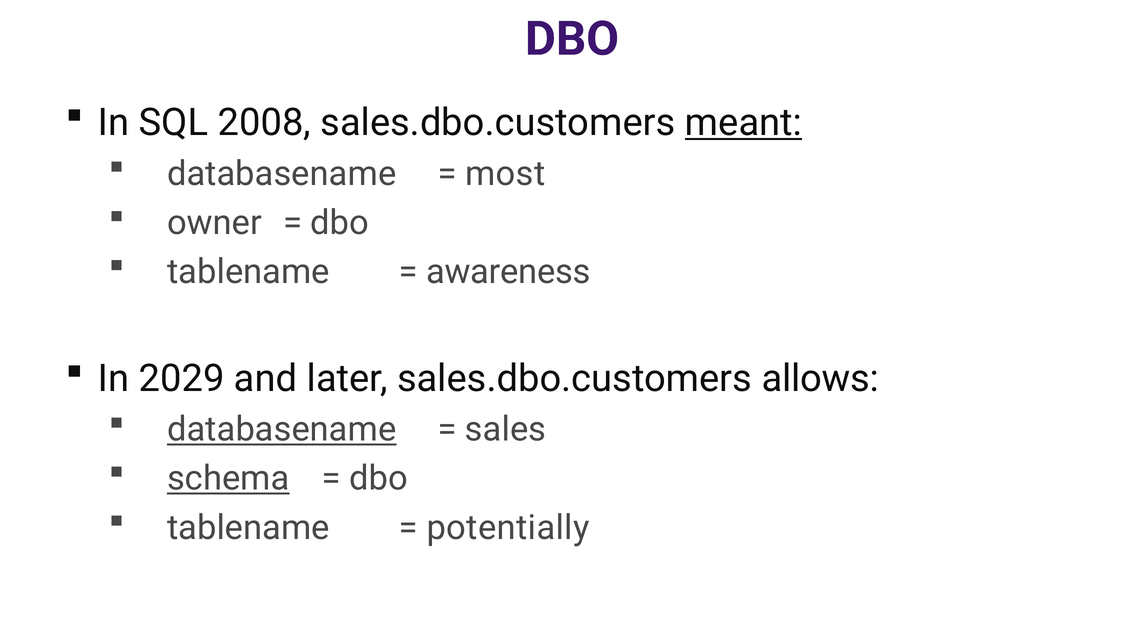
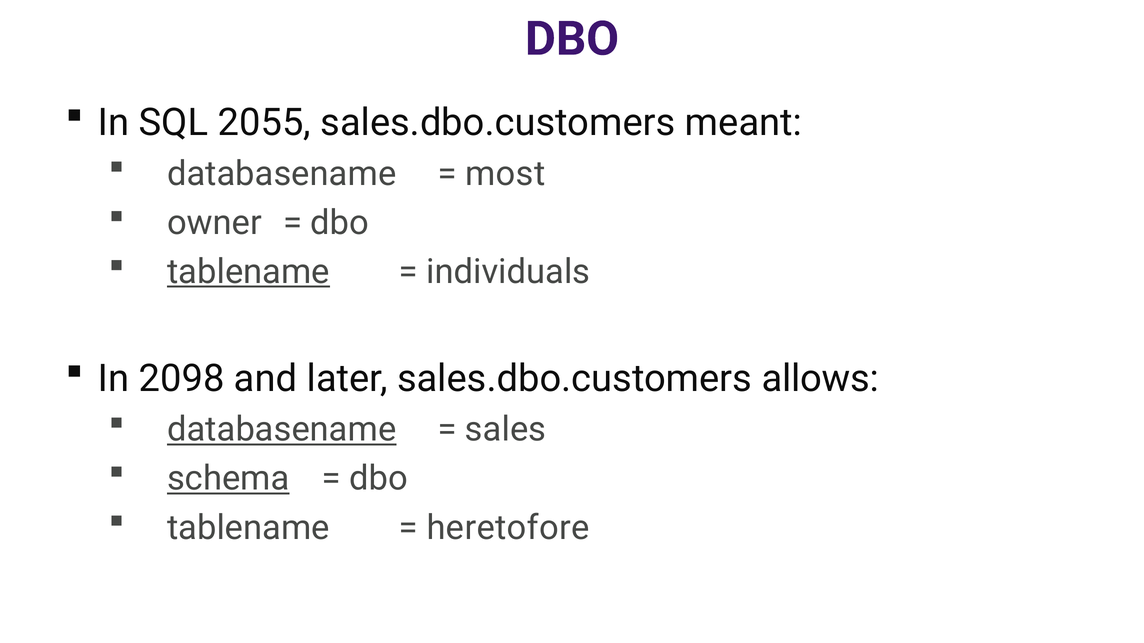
2008: 2008 -> 2055
meant underline: present -> none
tablename at (248, 272) underline: none -> present
awareness: awareness -> individuals
2029: 2029 -> 2098
potentially: potentially -> heretofore
